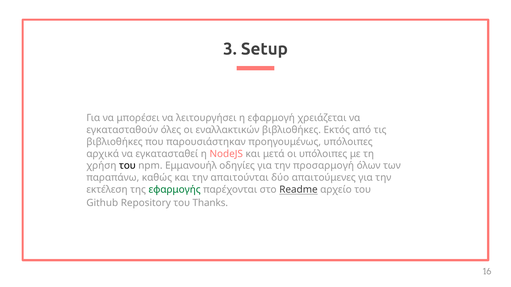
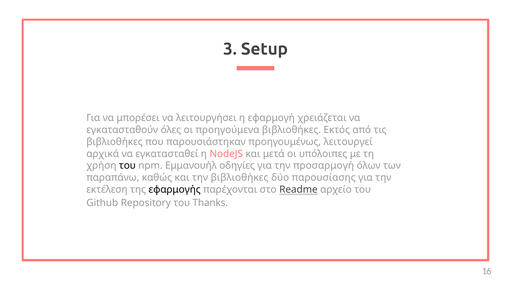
εναλλακτικών: εναλλακτικών -> προηγούμενα
προηγουμένως υπόλοιπες: υπόλοιπες -> λειτουργεί
την απαιτούνται: απαιτούνται -> βιβλιοθήκες
απαιτούμενες: απαιτούμενες -> παρουσίασης
εφαρμογής colour: green -> black
